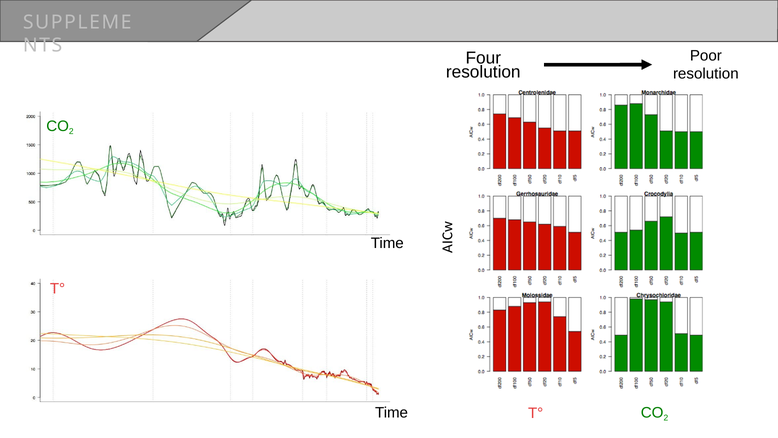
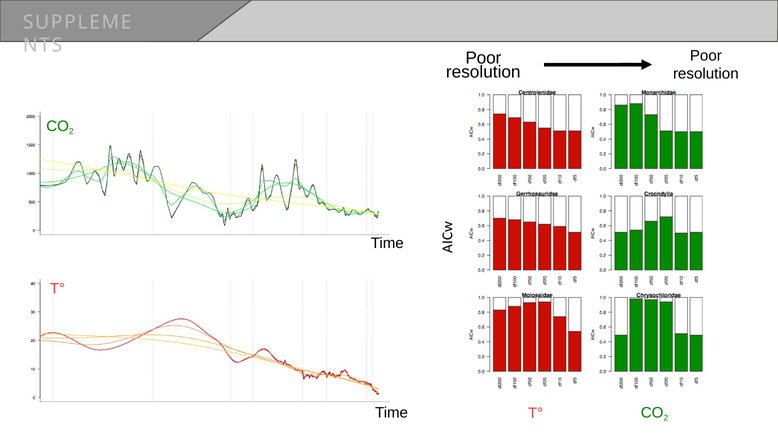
Four at (483, 58): Four -> Poor
